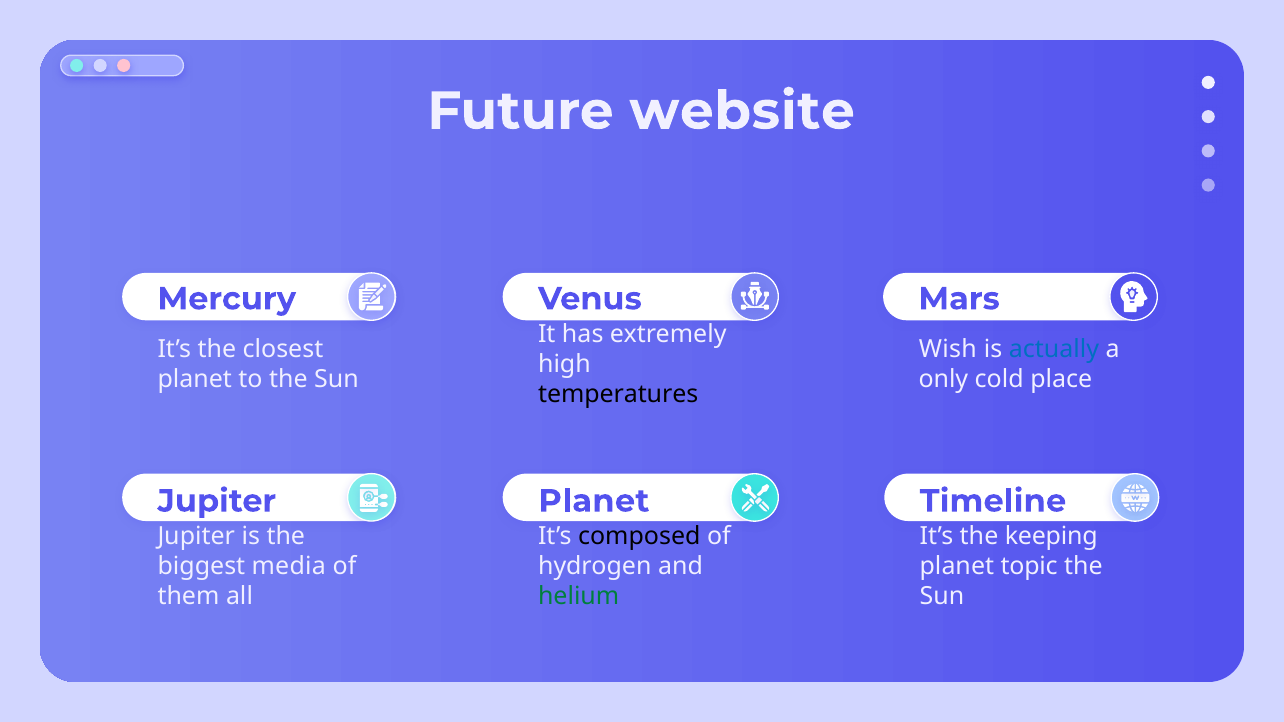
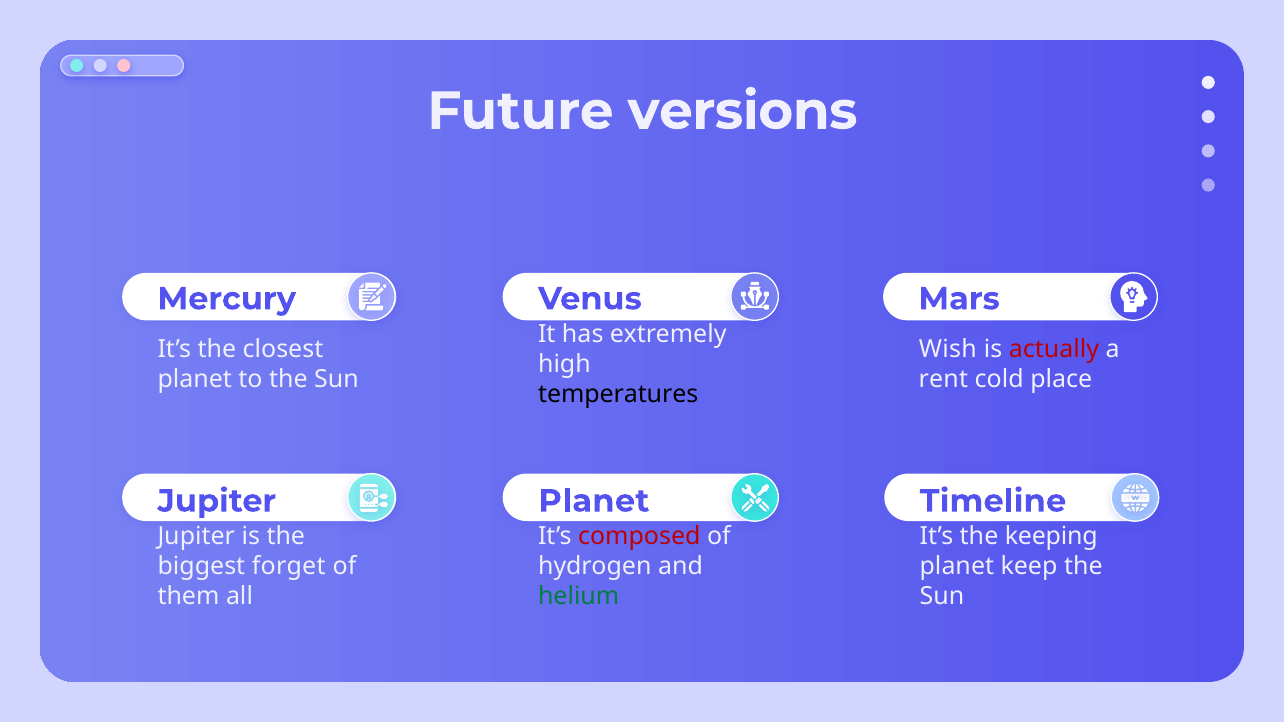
website: website -> versions
actually colour: blue -> red
only: only -> rent
composed colour: black -> red
media: media -> forget
topic: topic -> keep
